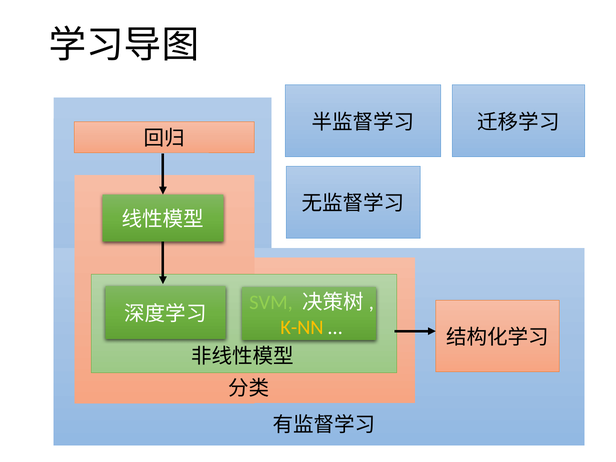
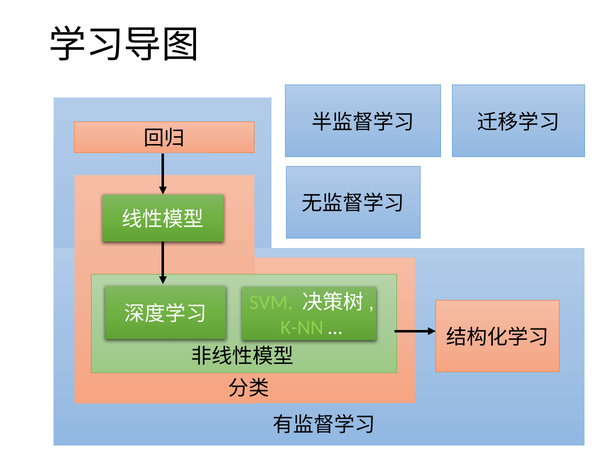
K-NN colour: yellow -> light green
